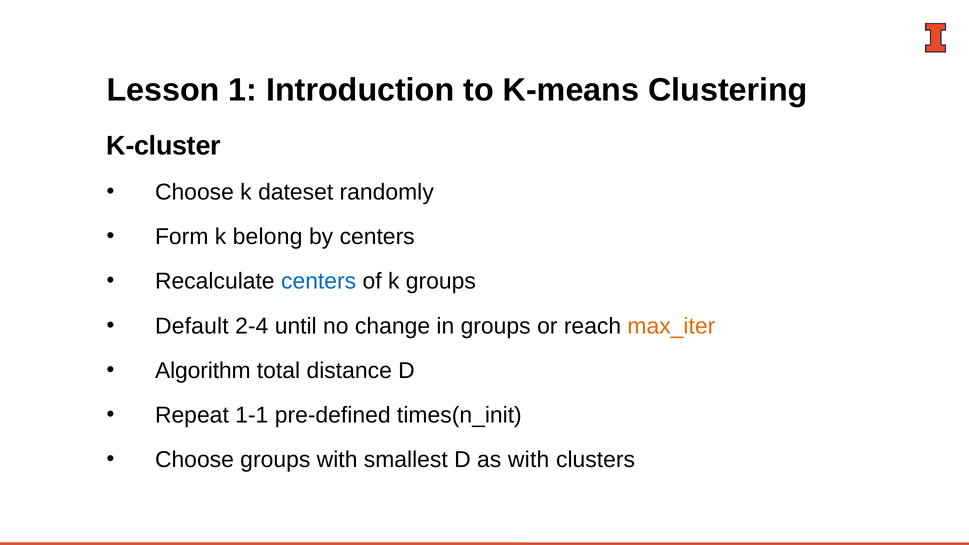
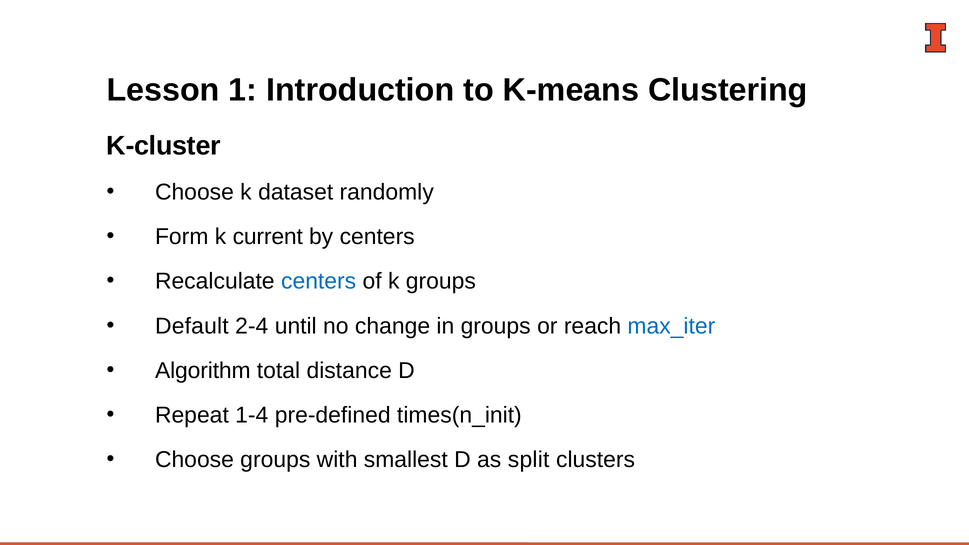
dateset: dateset -> dataset
belong: belong -> current
max_iter colour: orange -> blue
1-1: 1-1 -> 1-4
as with: with -> split
